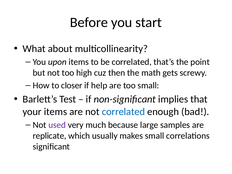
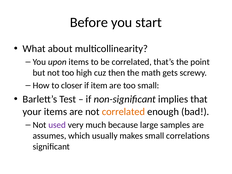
help: help -> item
correlated at (123, 112) colour: blue -> orange
replicate: replicate -> assumes
